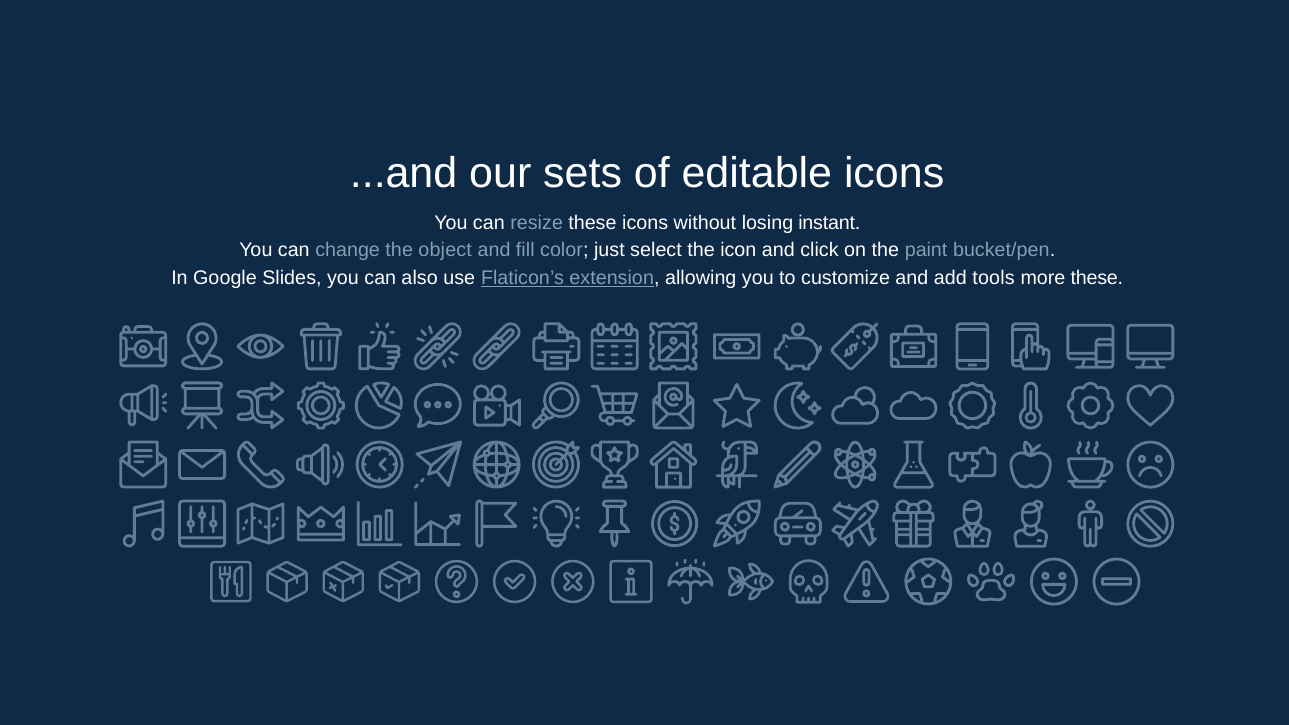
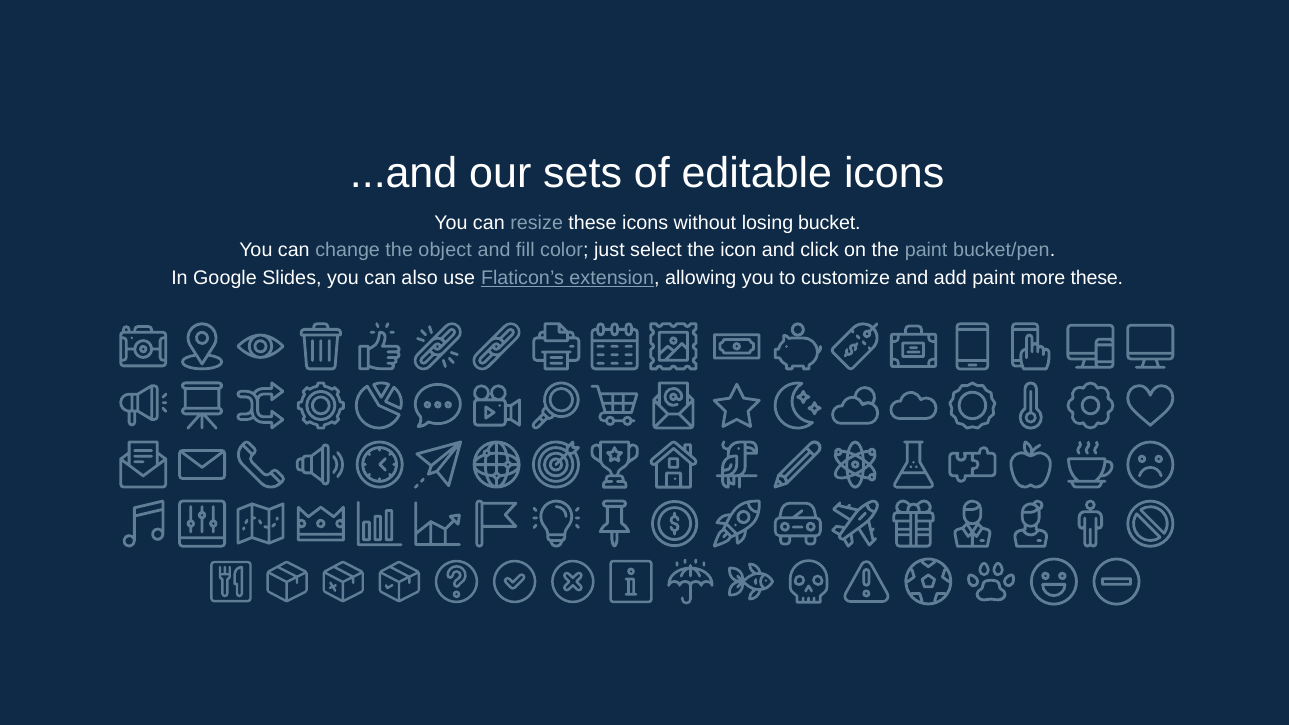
instant: instant -> bucket
add tools: tools -> paint
